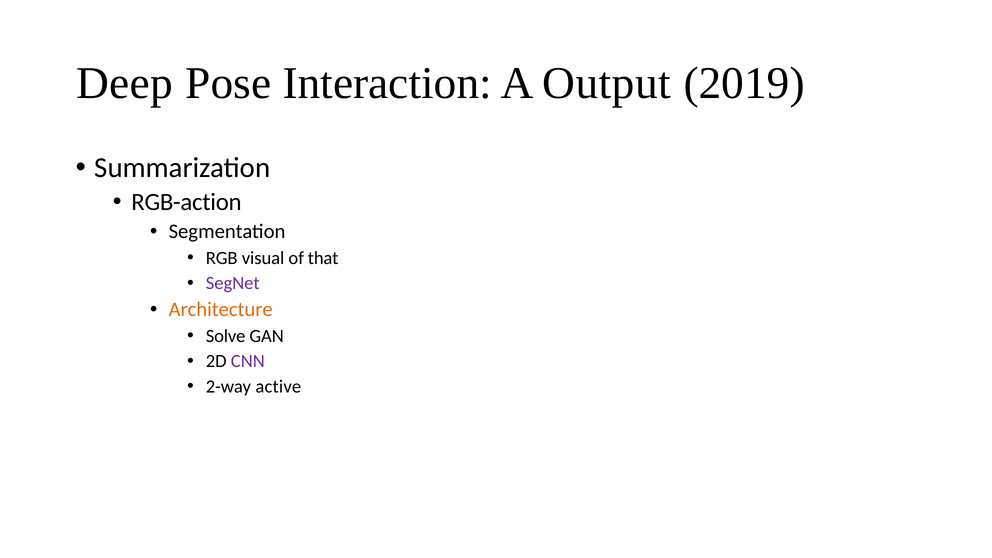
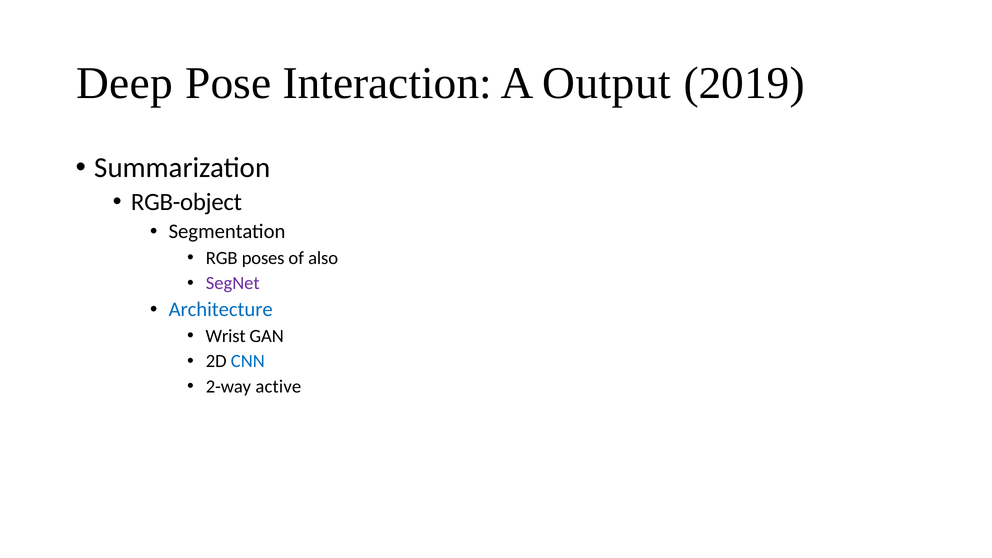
RGB-action: RGB-action -> RGB-object
visual: visual -> poses
that: that -> also
Architecture colour: orange -> blue
Solve: Solve -> Wrist
CNN colour: purple -> blue
